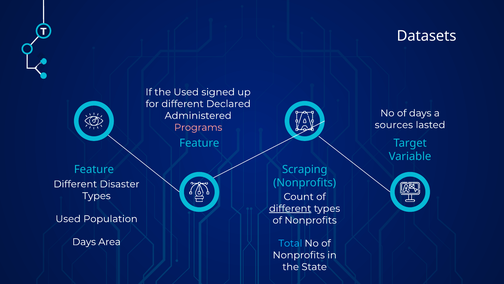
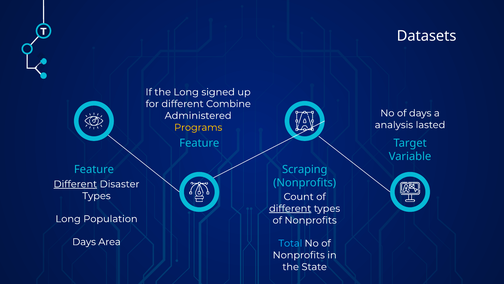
the Used: Used -> Long
Declared: Declared -> Combine
sources: sources -> analysis
Programs colour: pink -> yellow
Different at (75, 184) underline: none -> present
Used at (68, 219): Used -> Long
